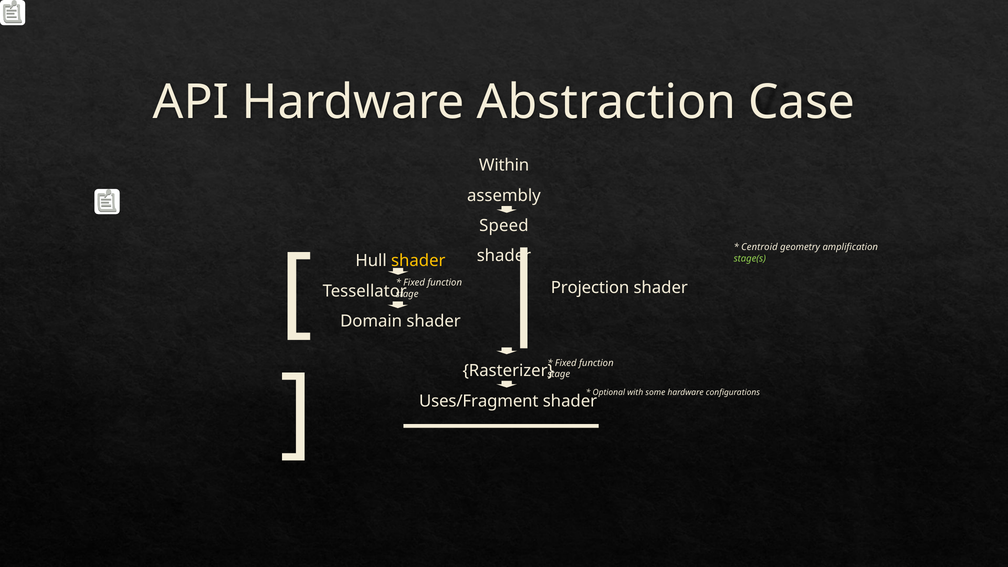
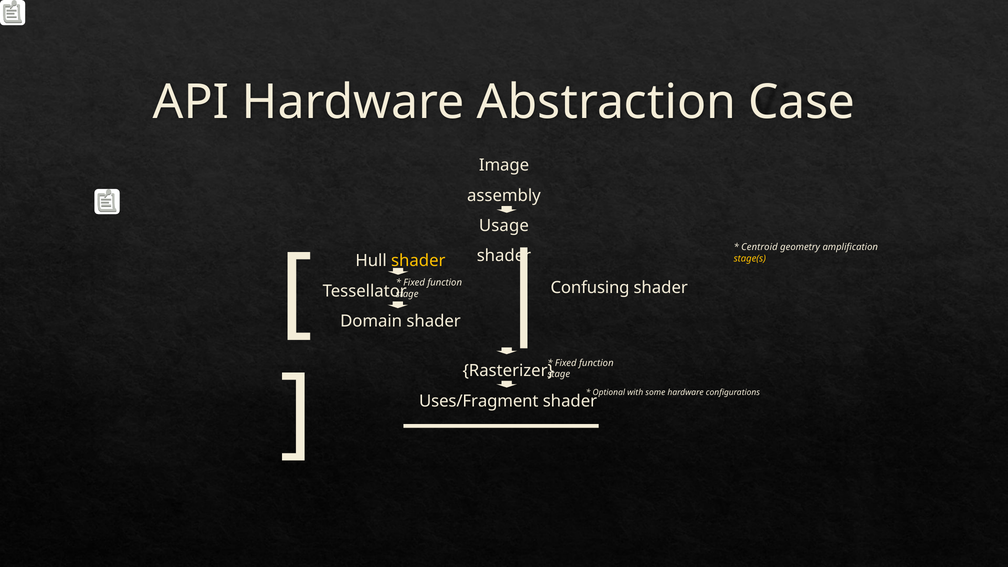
Within: Within -> Image
Speed: Speed -> Usage
stage(s colour: light green -> yellow
Projection: Projection -> Confusing
